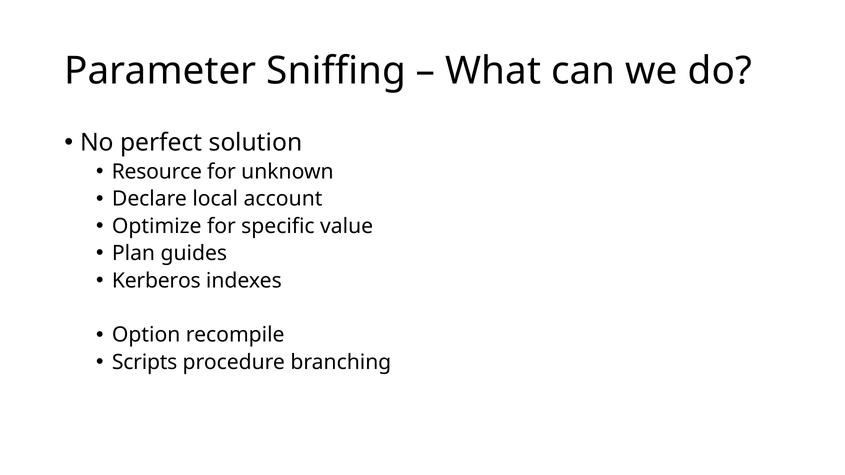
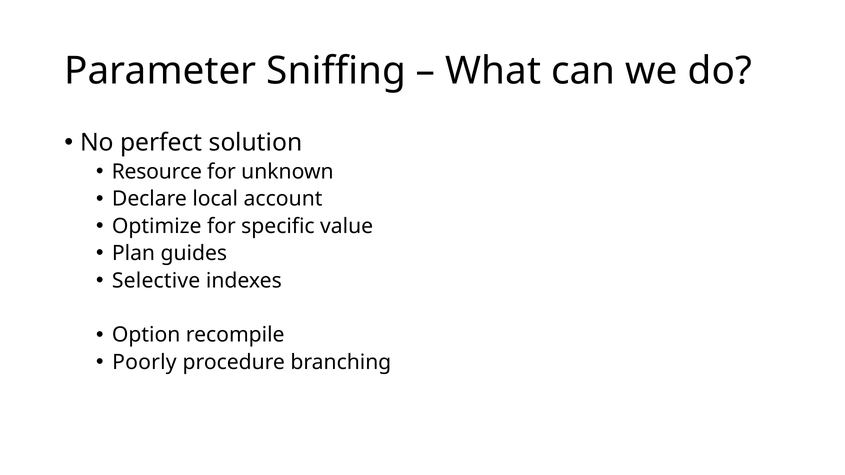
Kerberos: Kerberos -> Selective
Scripts: Scripts -> Poorly
